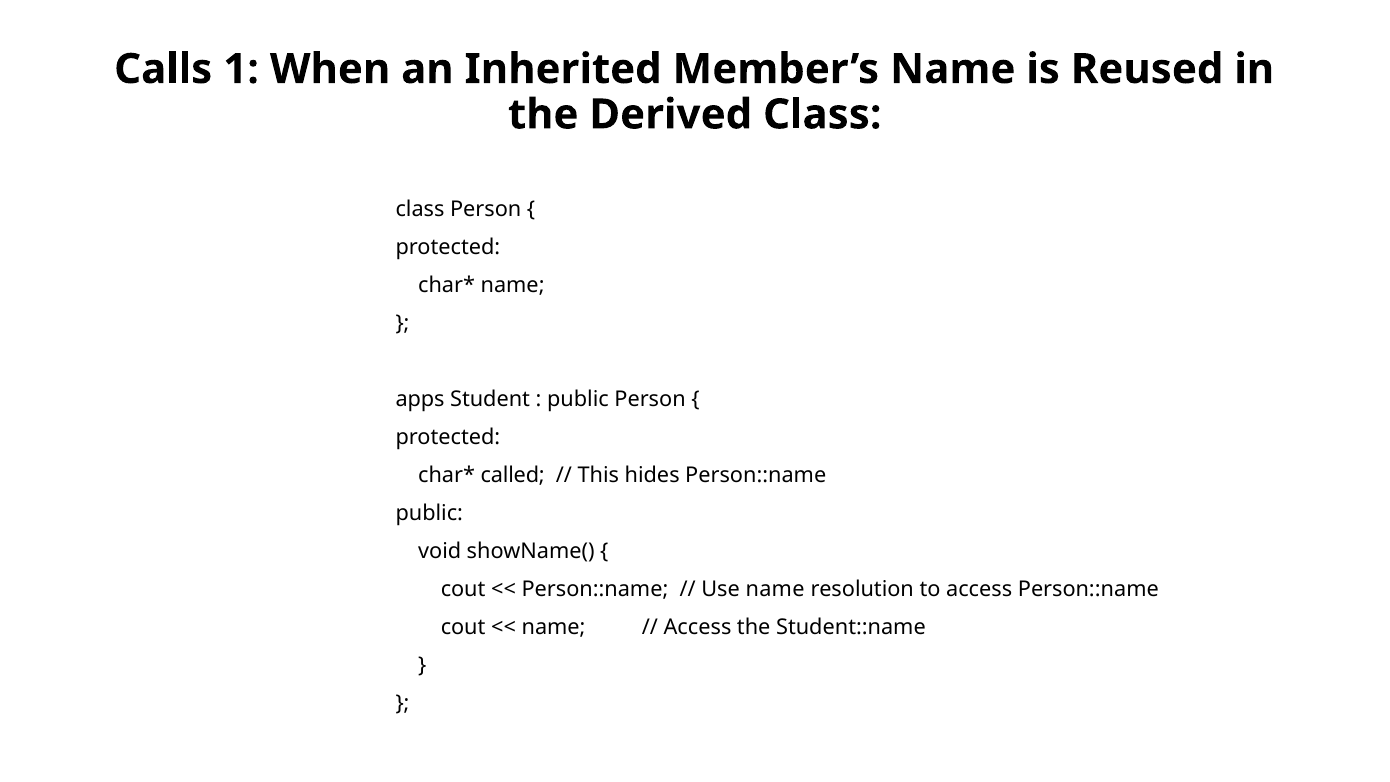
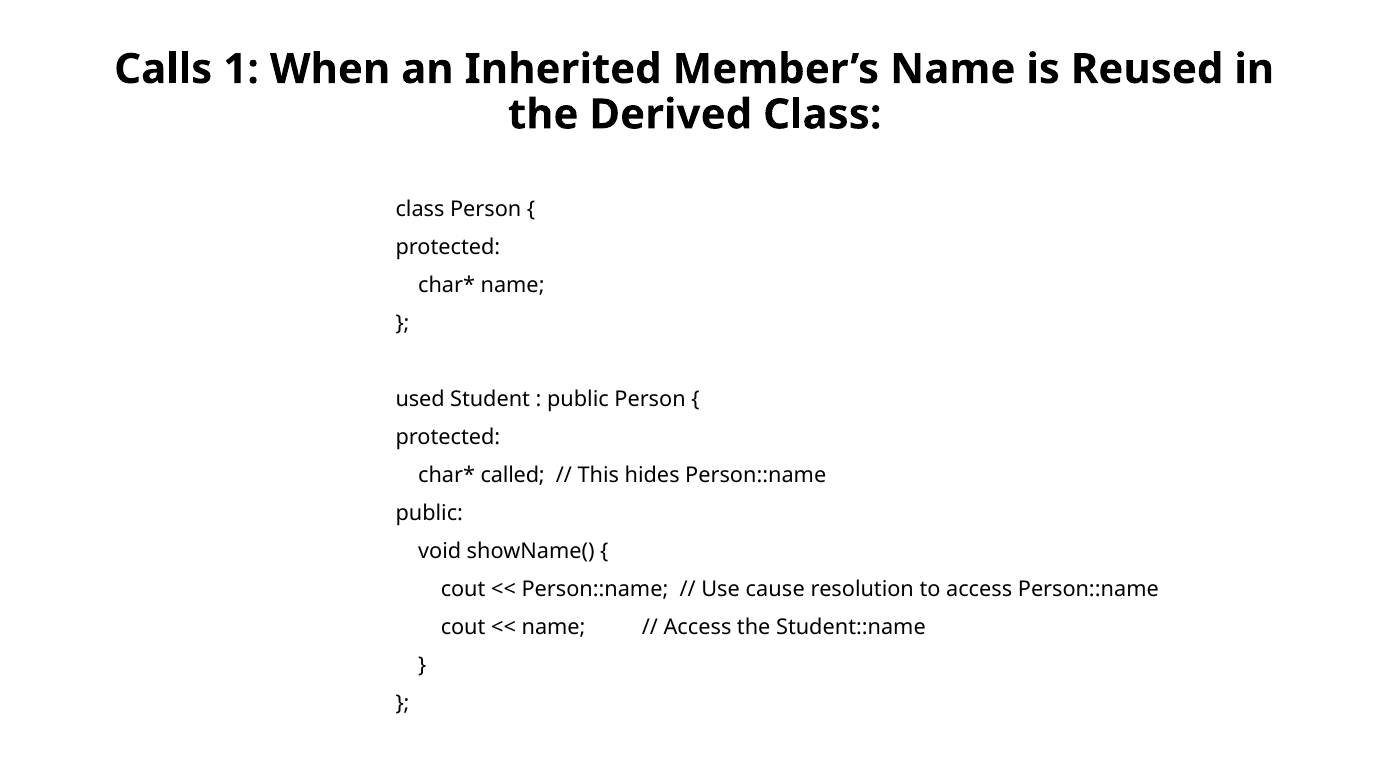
apps: apps -> used
Use name: name -> cause
